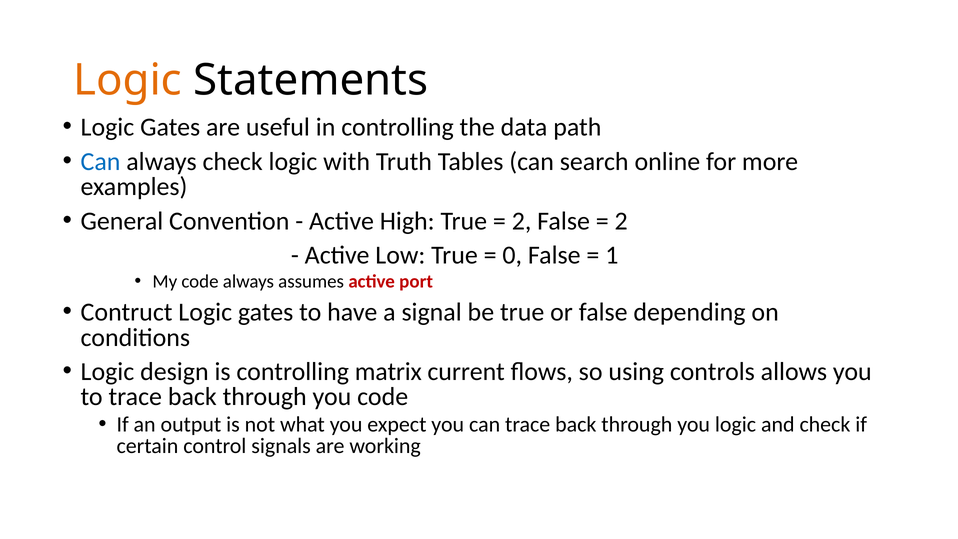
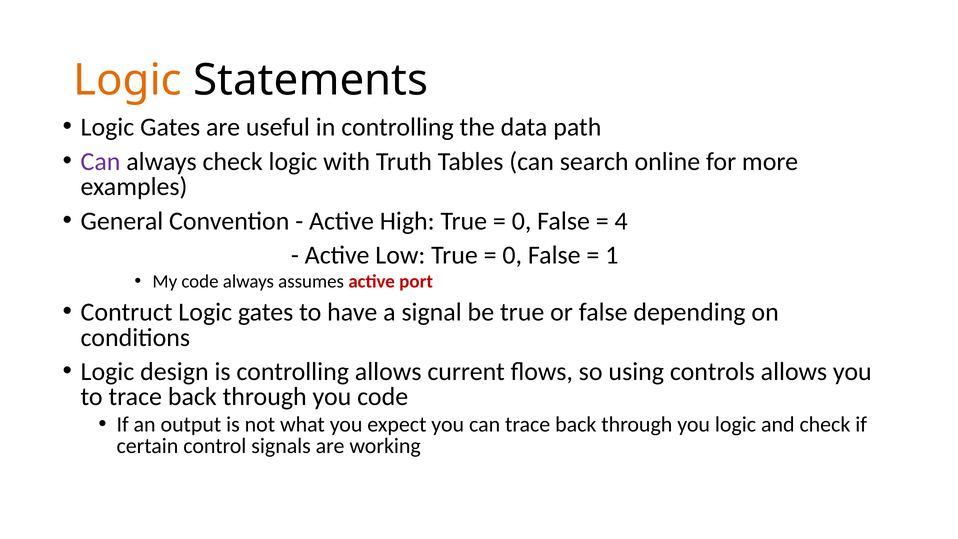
Can at (101, 162) colour: blue -> purple
2 at (522, 221): 2 -> 0
2 at (621, 221): 2 -> 4
controlling matrix: matrix -> allows
